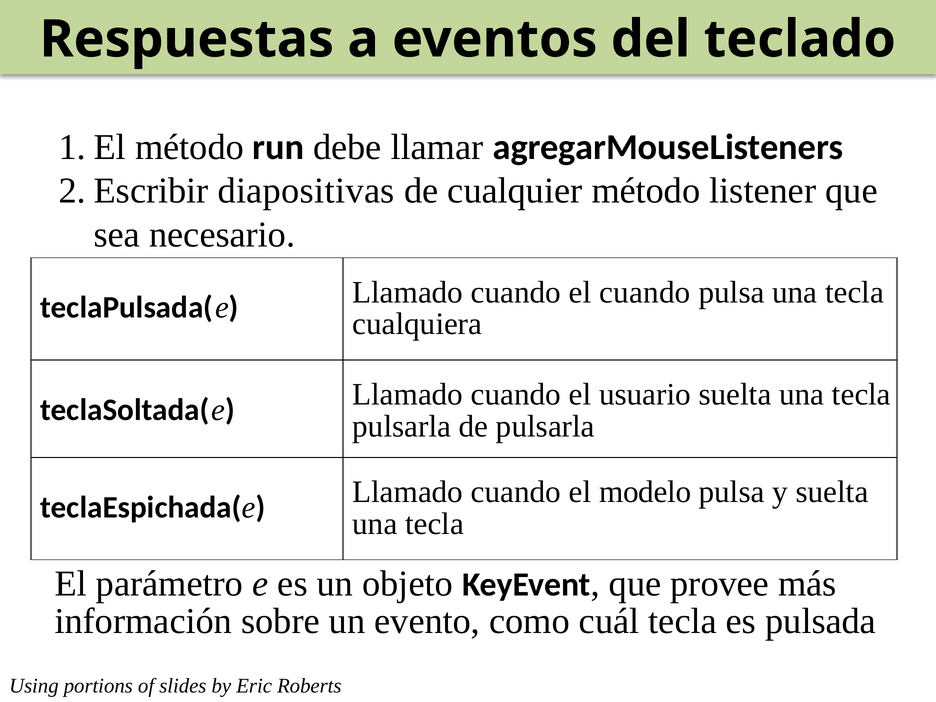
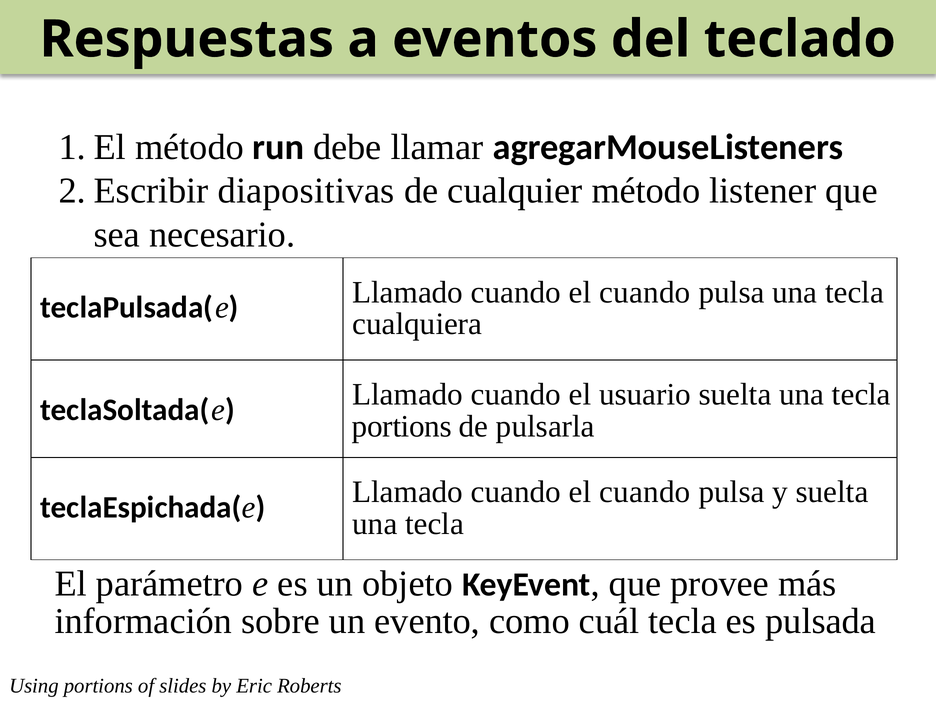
pulsarla at (402, 426): pulsarla -> portions
modelo at (645, 492): modelo -> cuando
